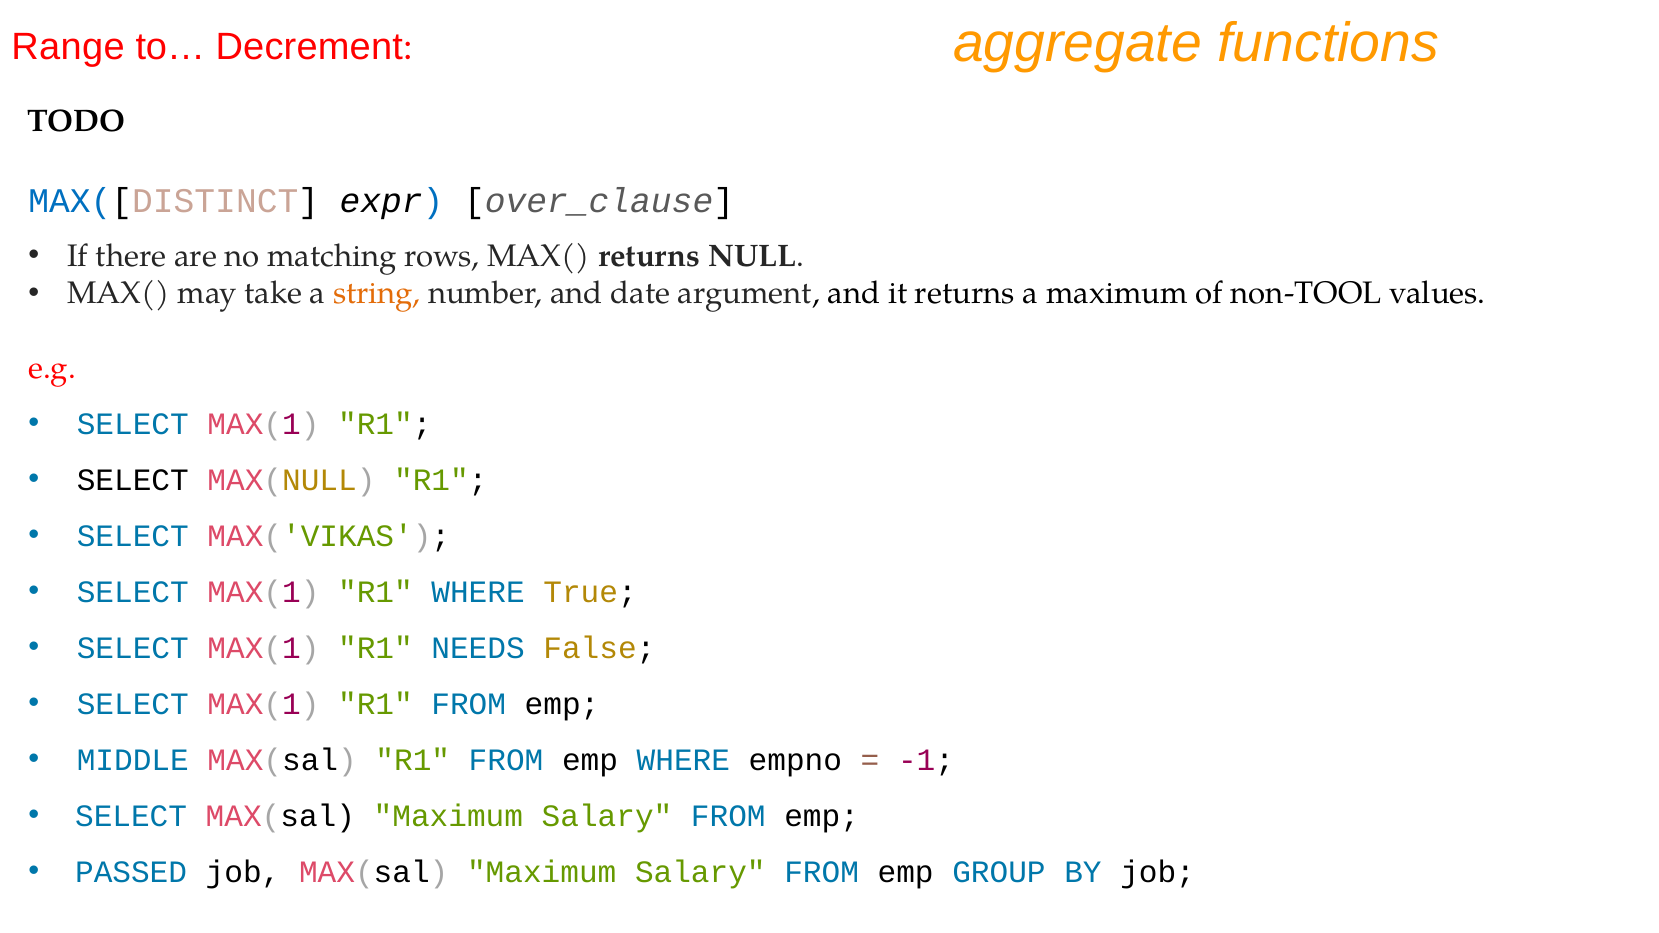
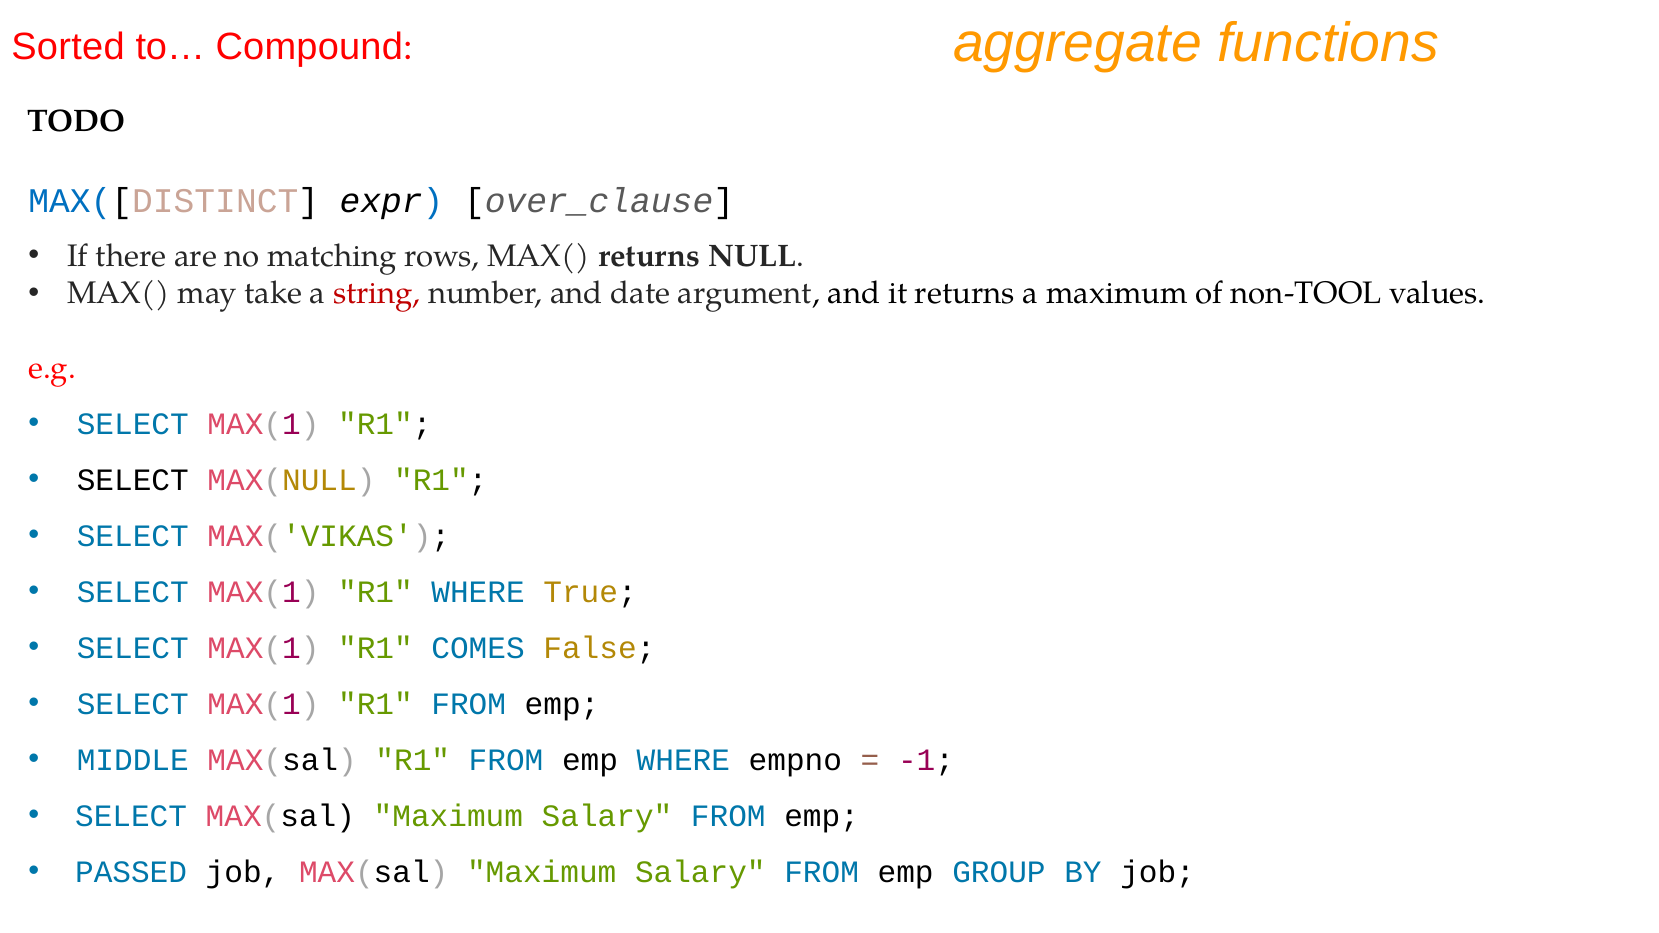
Range: Range -> Sorted
Decrement: Decrement -> Compound
string colour: orange -> red
NEEDS: NEEDS -> COMES
